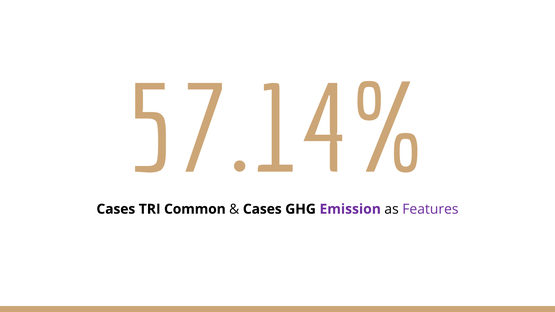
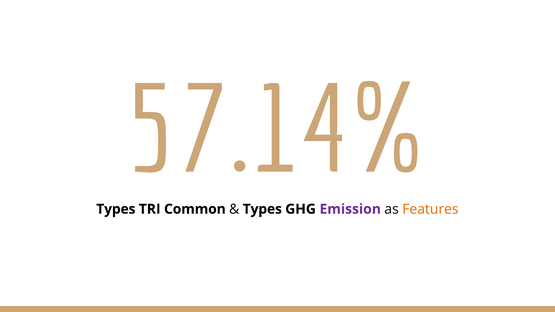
Cases at (116, 209): Cases -> Types
Cases at (262, 209): Cases -> Types
Features colour: purple -> orange
